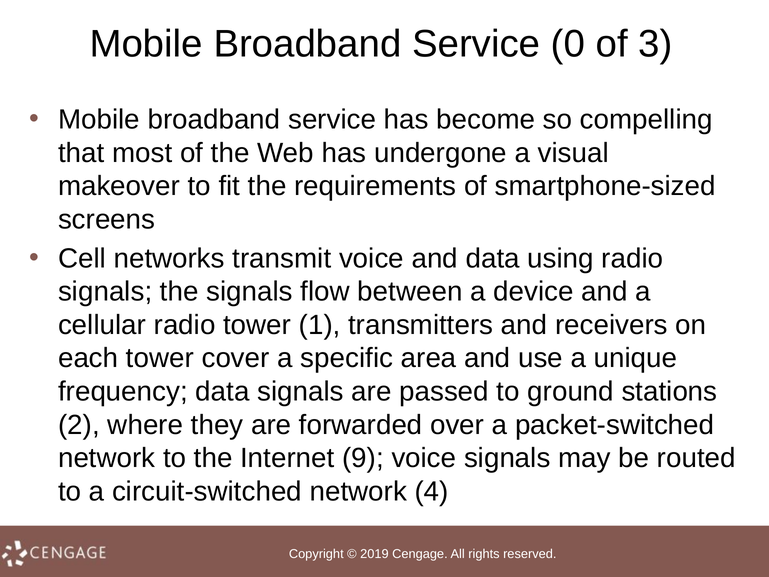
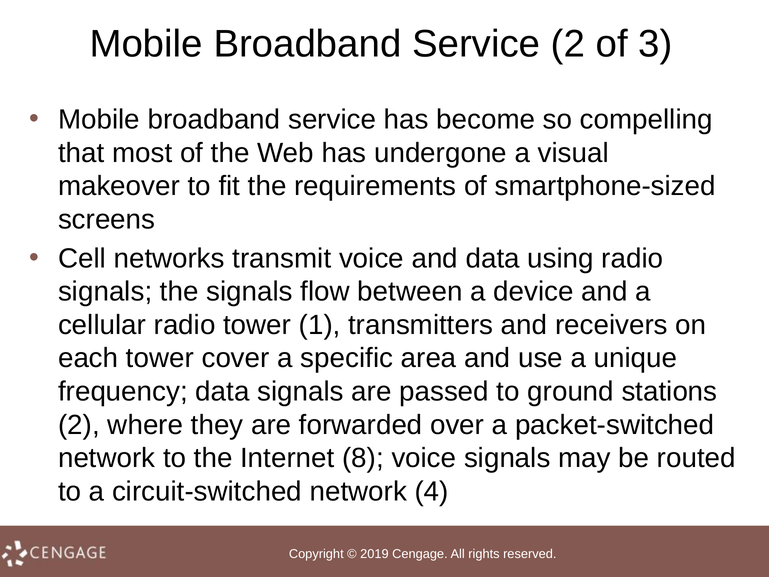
Service 0: 0 -> 2
9: 9 -> 8
